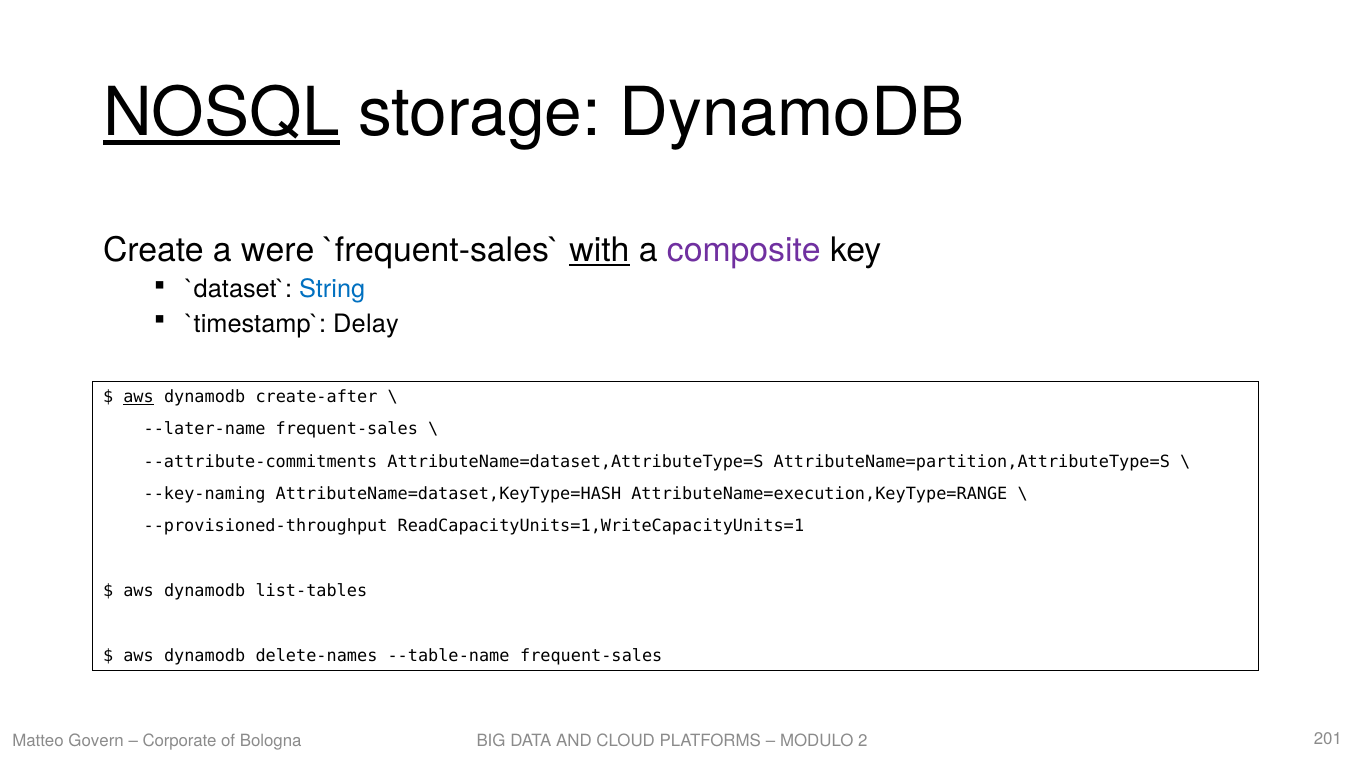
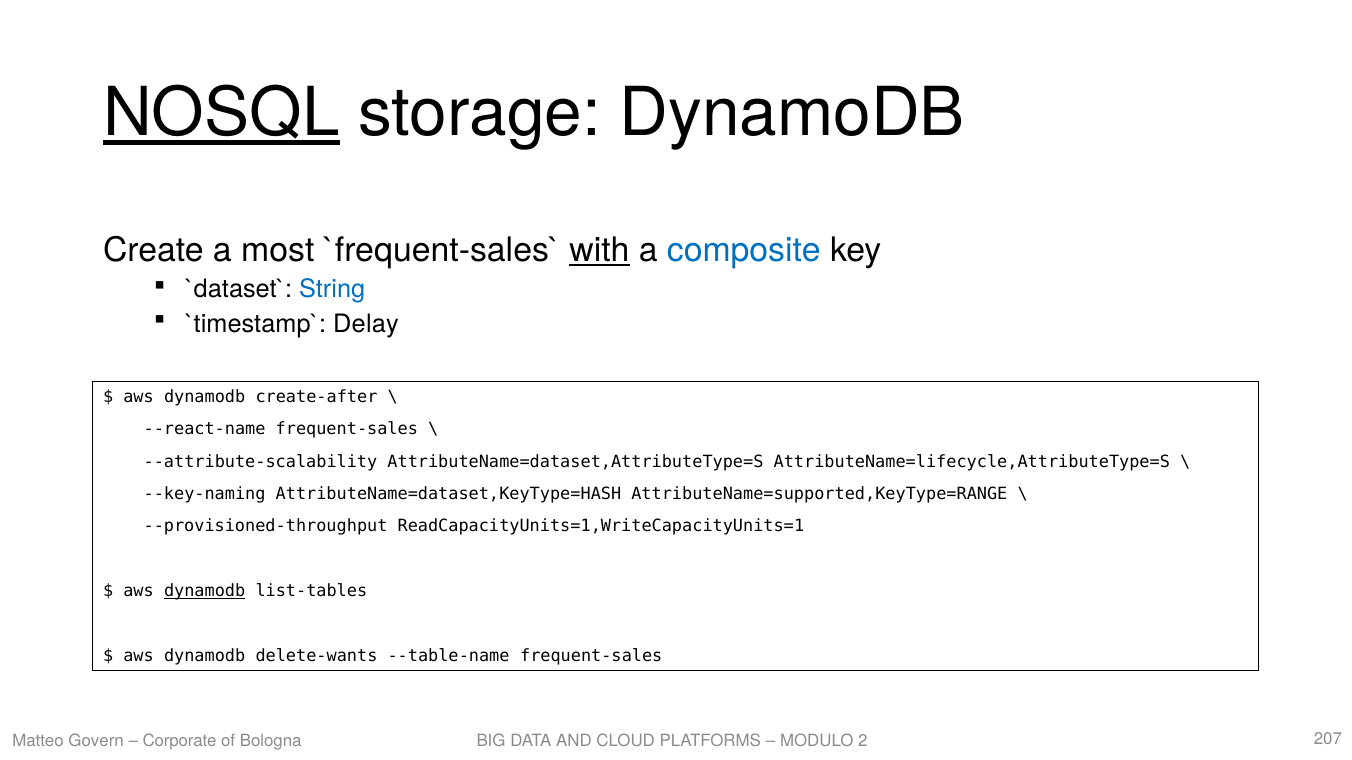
were: were -> most
composite colour: purple -> blue
aws at (139, 397) underline: present -> none
--later-name: --later-name -> --react-name
--attribute-commitments: --attribute-commitments -> --attribute-scalability
AttributeName=partition,AttributeType=S: AttributeName=partition,AttributeType=S -> AttributeName=lifecycle,AttributeType=S
AttributeName=execution,KeyType=RANGE: AttributeName=execution,KeyType=RANGE -> AttributeName=supported,KeyType=RANGE
dynamodb at (205, 591) underline: none -> present
delete-names: delete-names -> delete-wants
201: 201 -> 207
